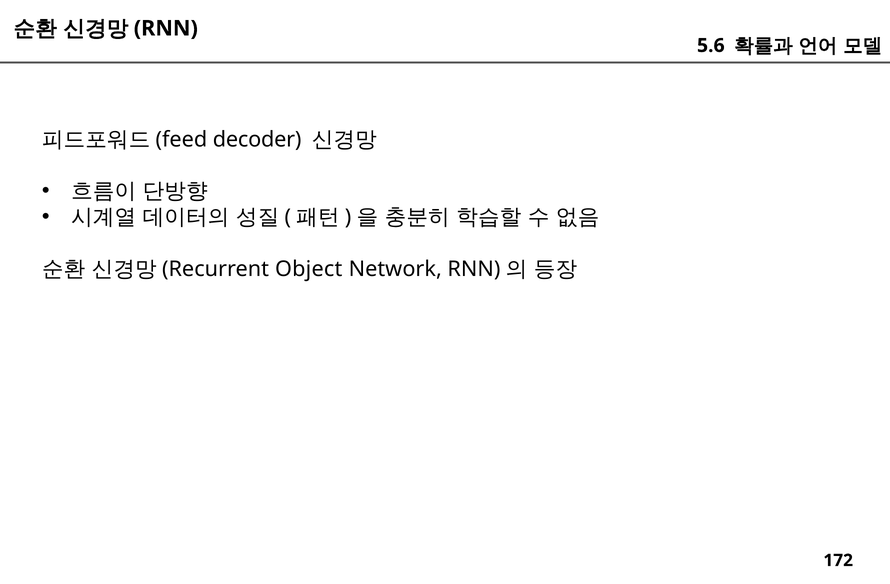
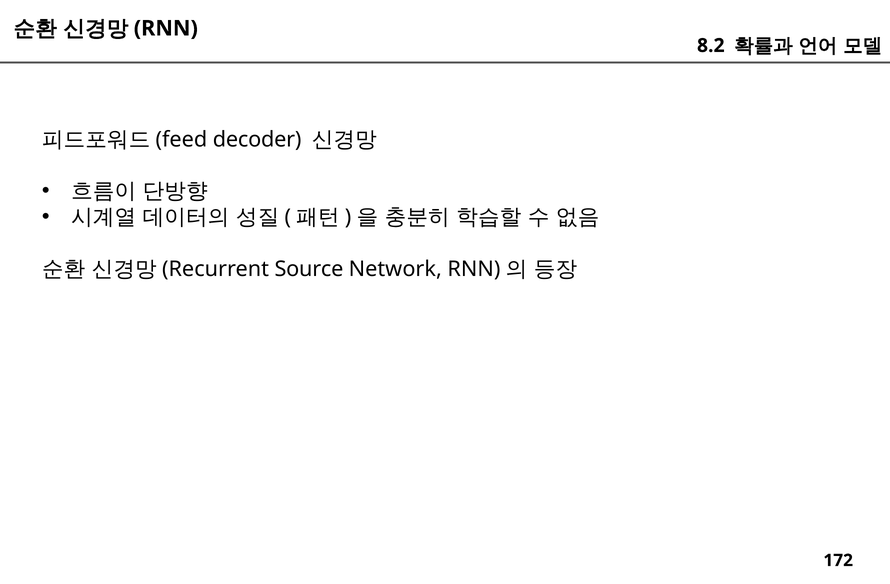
5.6: 5.6 -> 8.2
Object: Object -> Source
